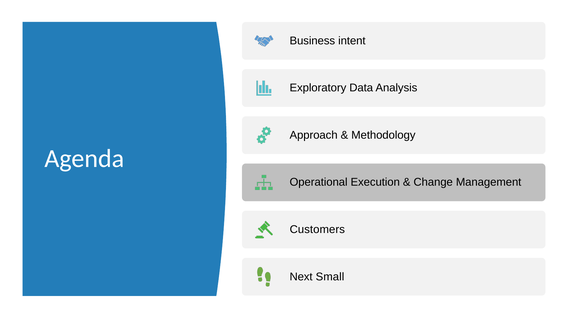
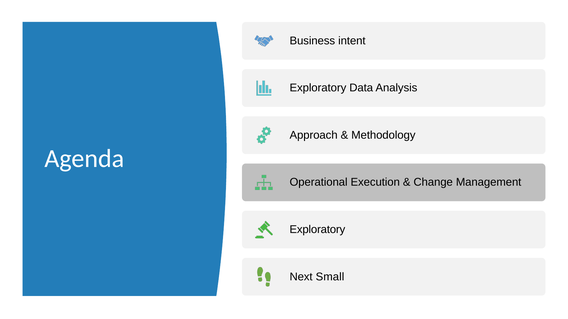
Customers at (317, 230): Customers -> Exploratory
